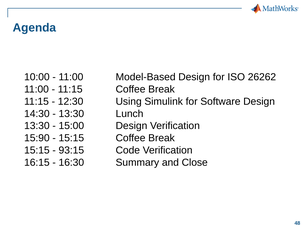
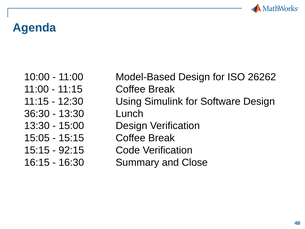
14:30: 14:30 -> 36:30
15:90: 15:90 -> 15:05
93:15: 93:15 -> 92:15
